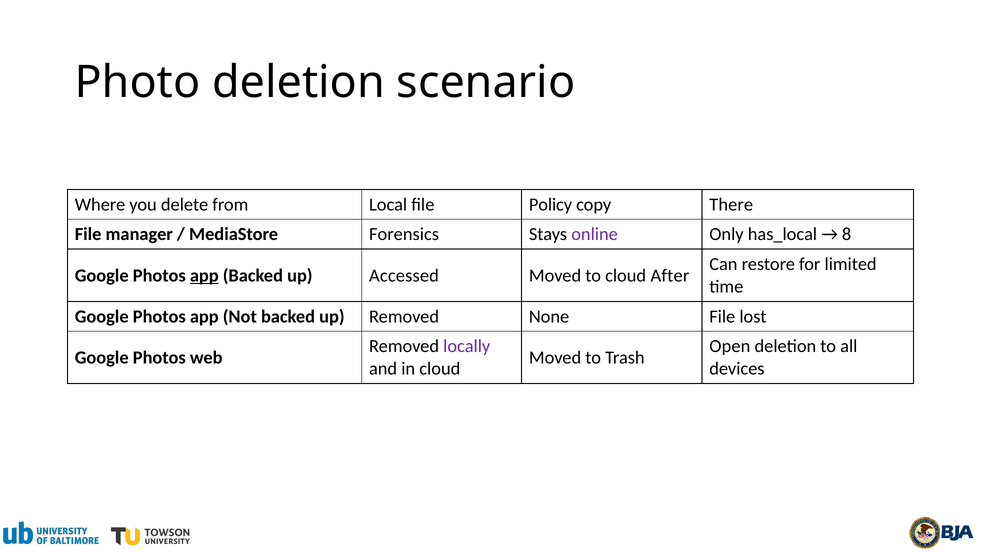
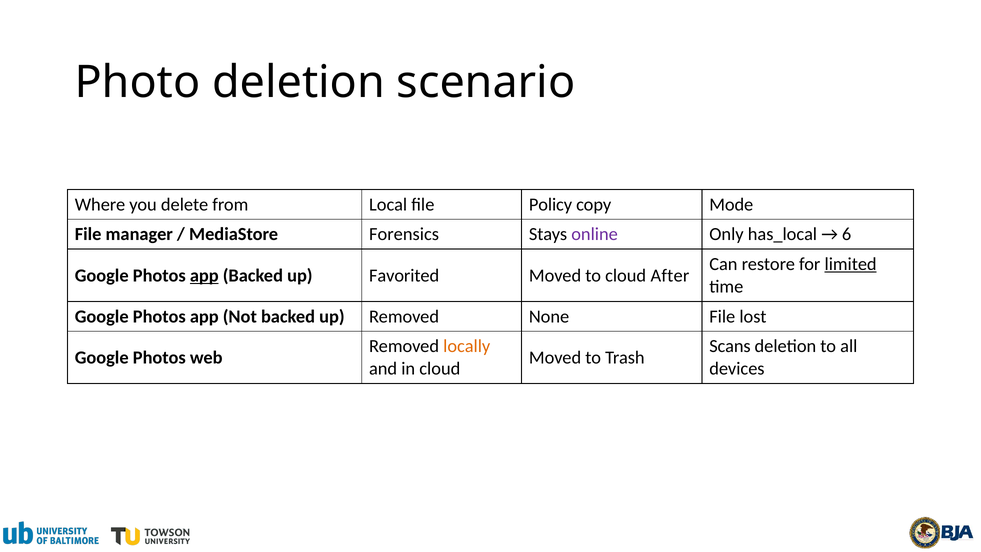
There: There -> Mode
8: 8 -> 6
limited underline: none -> present
Accessed: Accessed -> Favorited
locally colour: purple -> orange
Open: Open -> Scans
